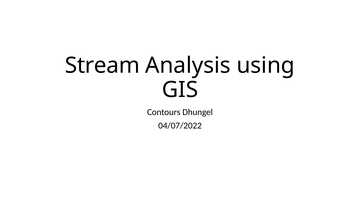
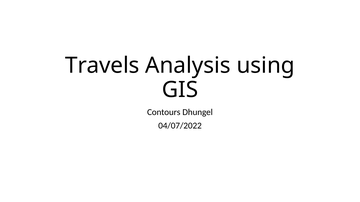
Stream: Stream -> Travels
